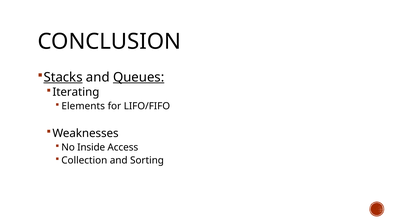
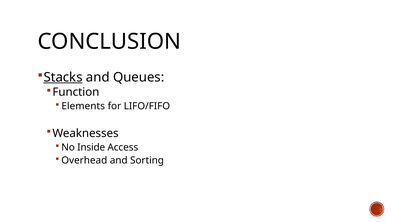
Queues underline: present -> none
Iterating: Iterating -> Function
Collection: Collection -> Overhead
